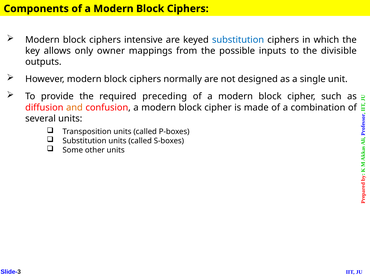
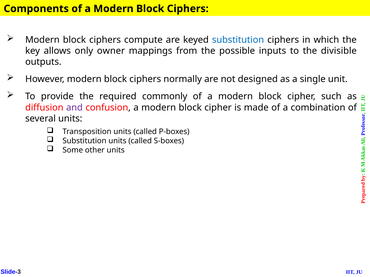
intensive: intensive -> compute
preceding: preceding -> commonly
and colour: orange -> purple
